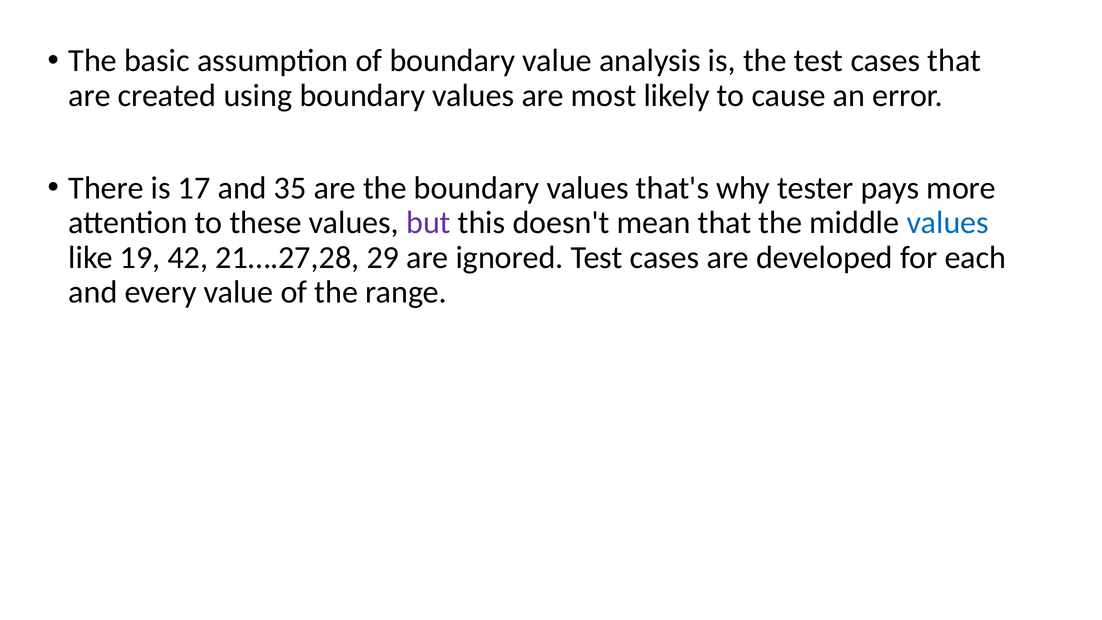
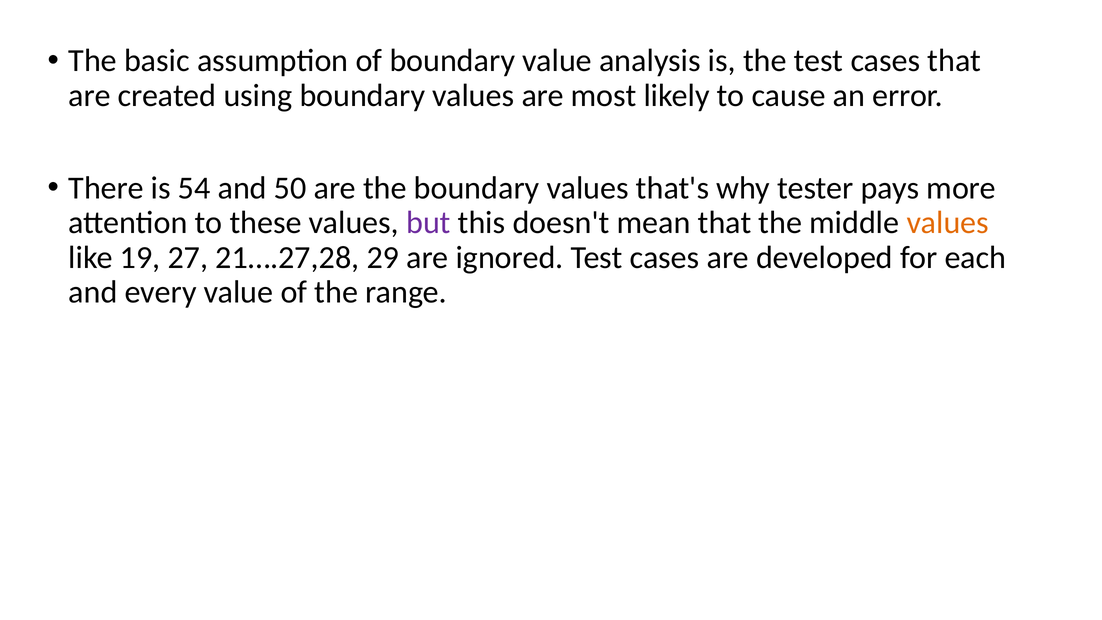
17: 17 -> 54
35: 35 -> 50
values at (948, 223) colour: blue -> orange
42: 42 -> 27
